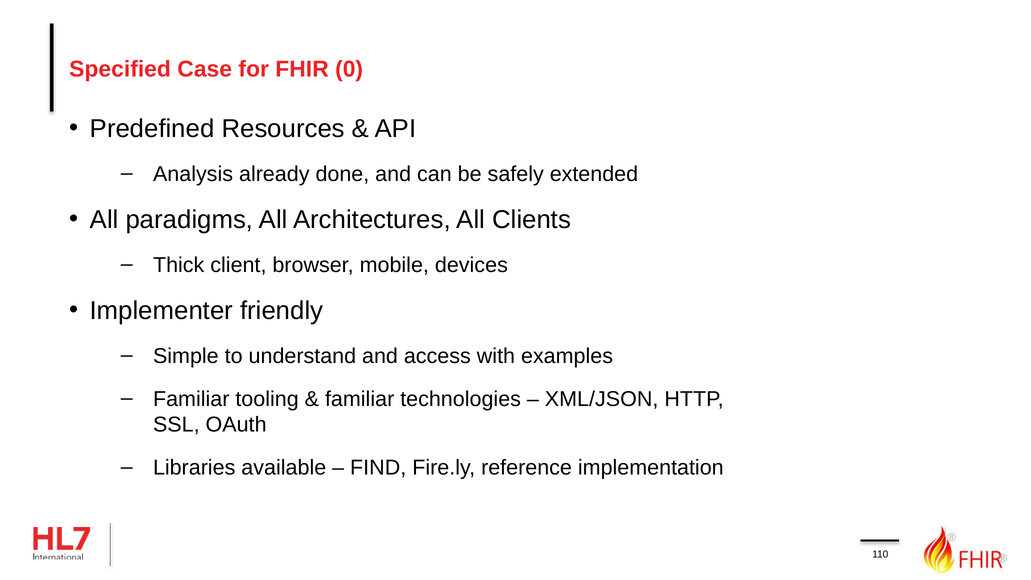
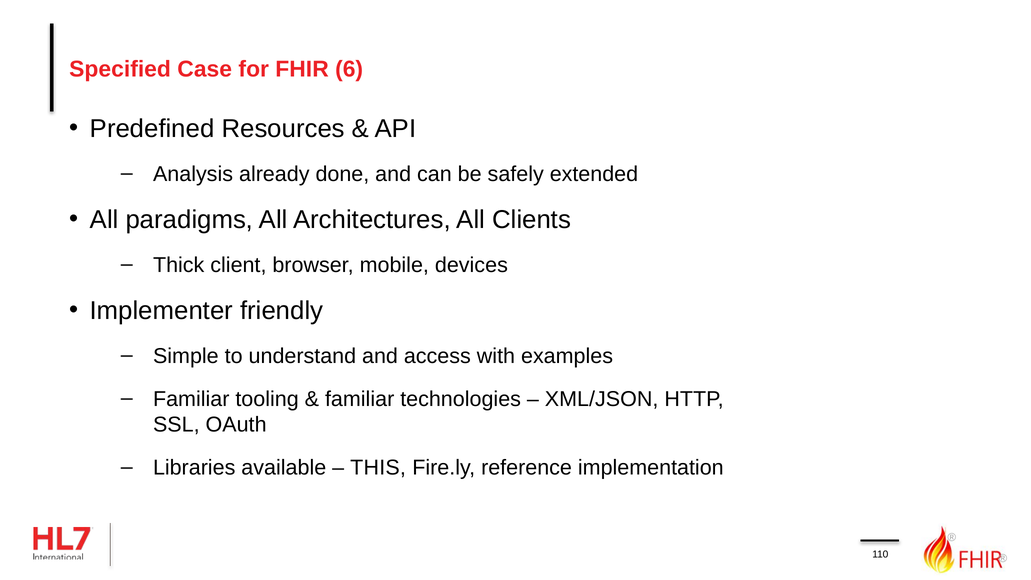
0: 0 -> 6
FIND: FIND -> THIS
